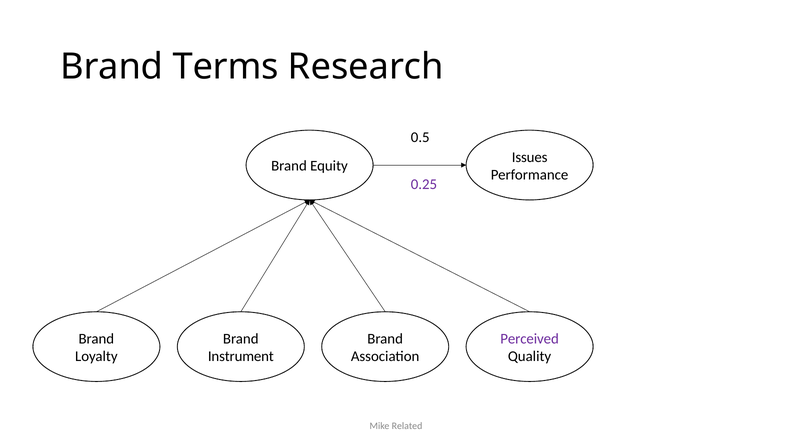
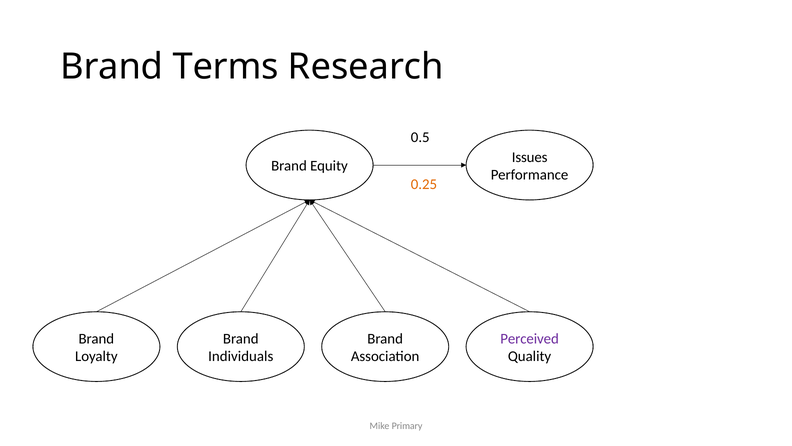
0.25 colour: purple -> orange
Instrument: Instrument -> Individuals
Related: Related -> Primary
